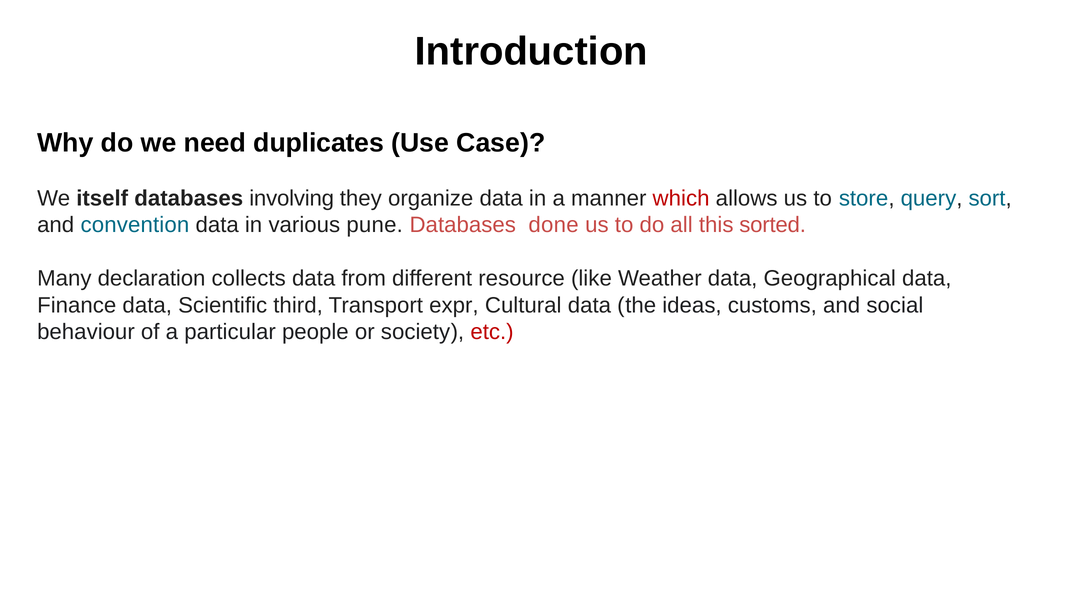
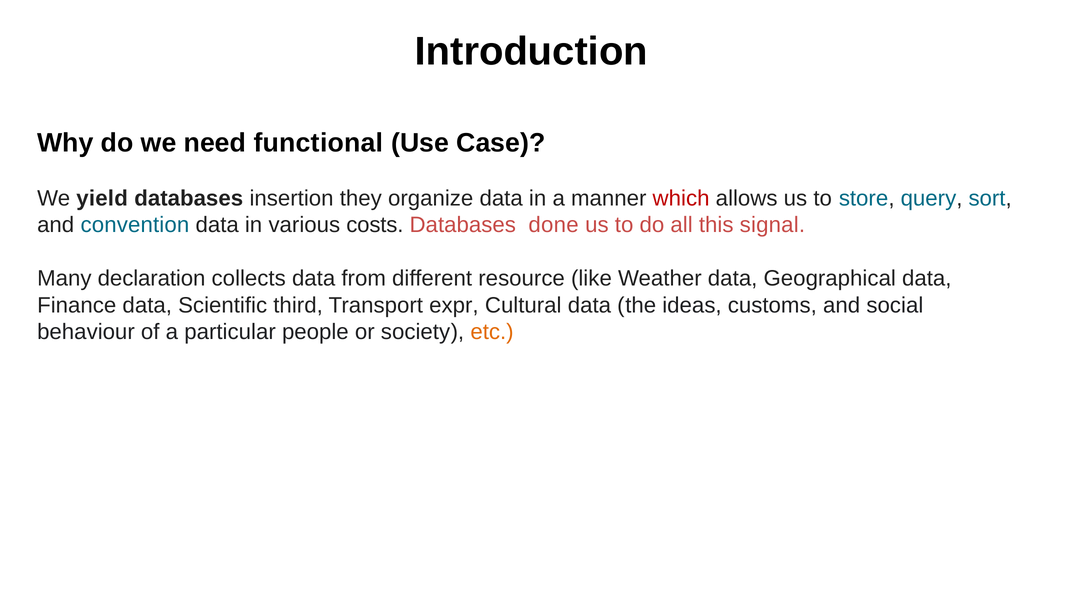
duplicates: duplicates -> functional
itself: itself -> yield
involving: involving -> insertion
pune: pune -> costs
sorted: sorted -> signal
etc colour: red -> orange
